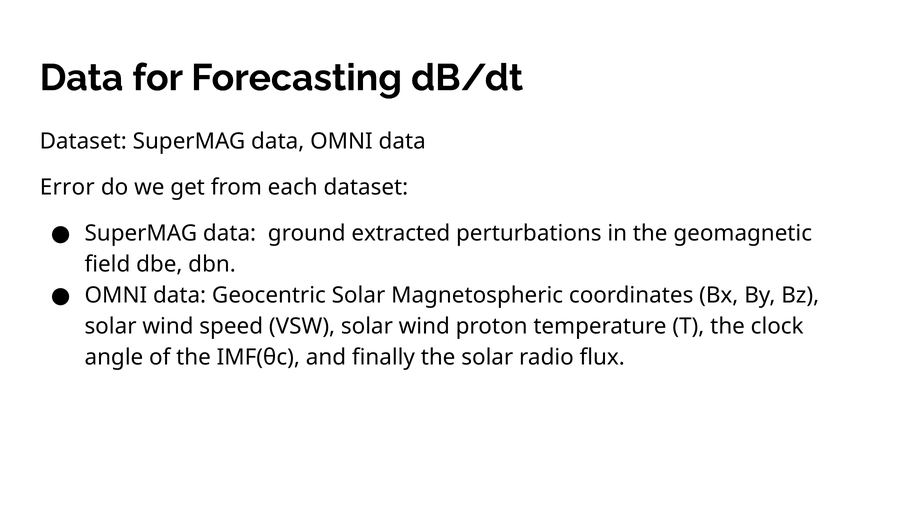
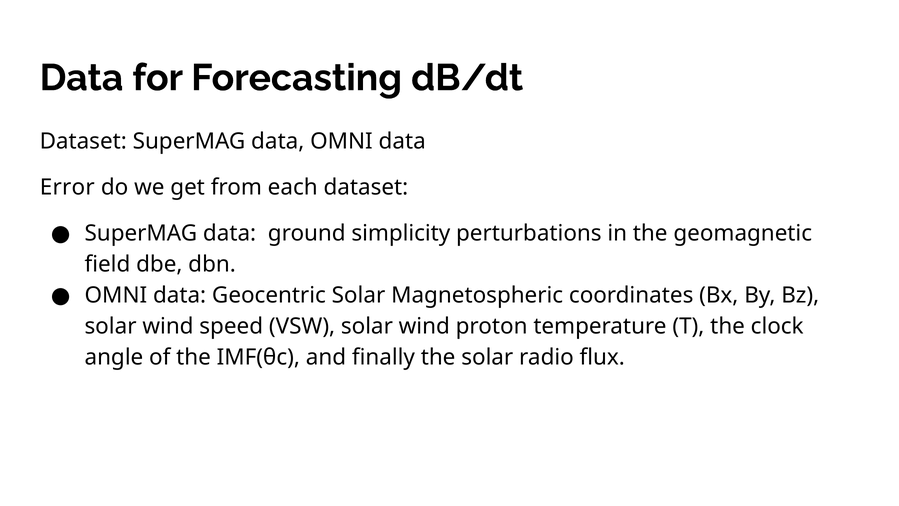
extracted: extracted -> simplicity
